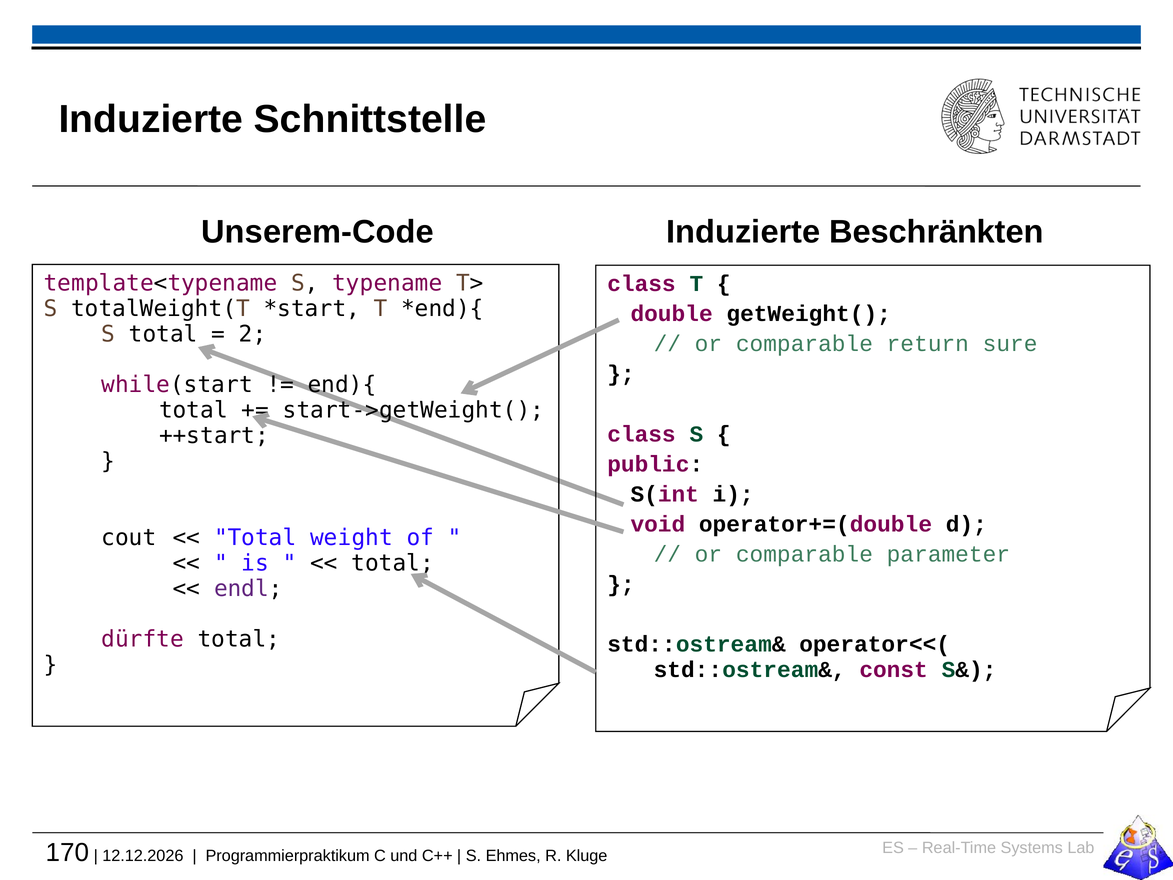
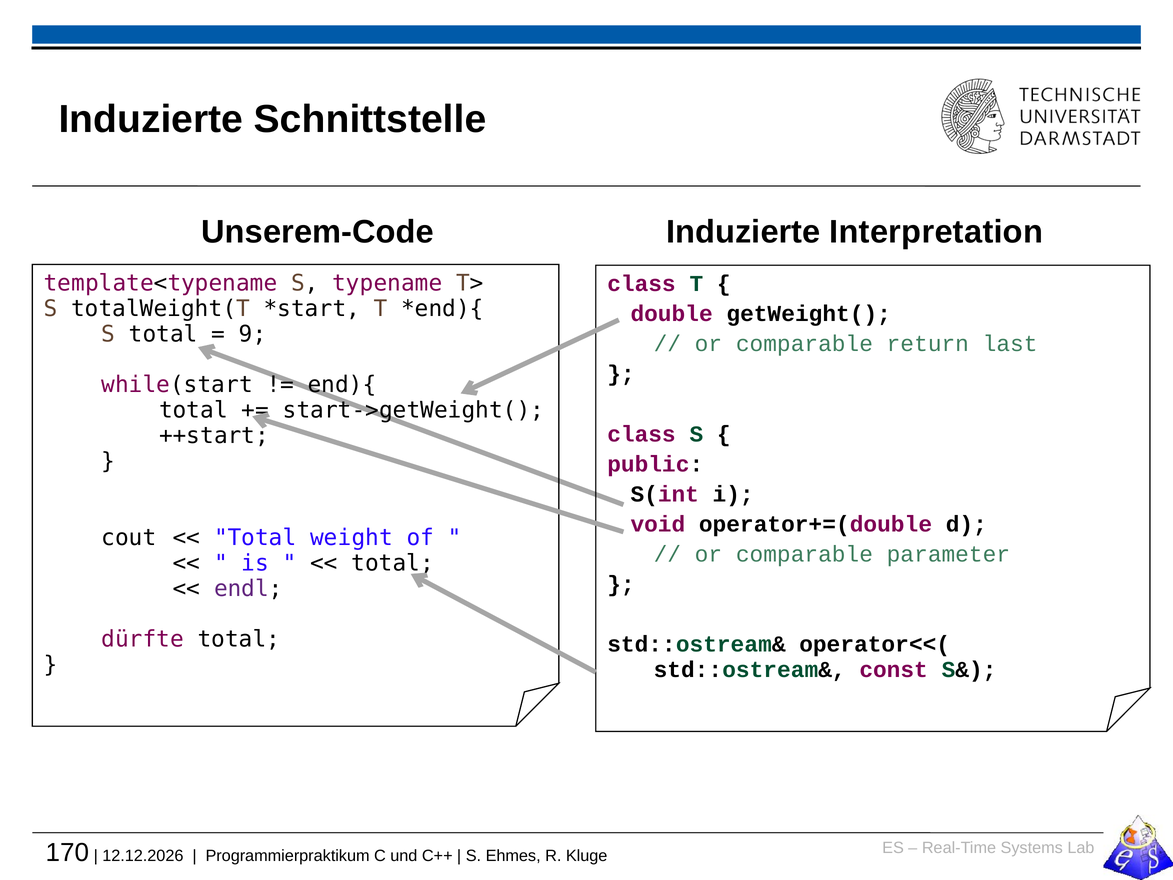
Beschränkten: Beschränkten -> Interpretation
2: 2 -> 9
sure: sure -> last
